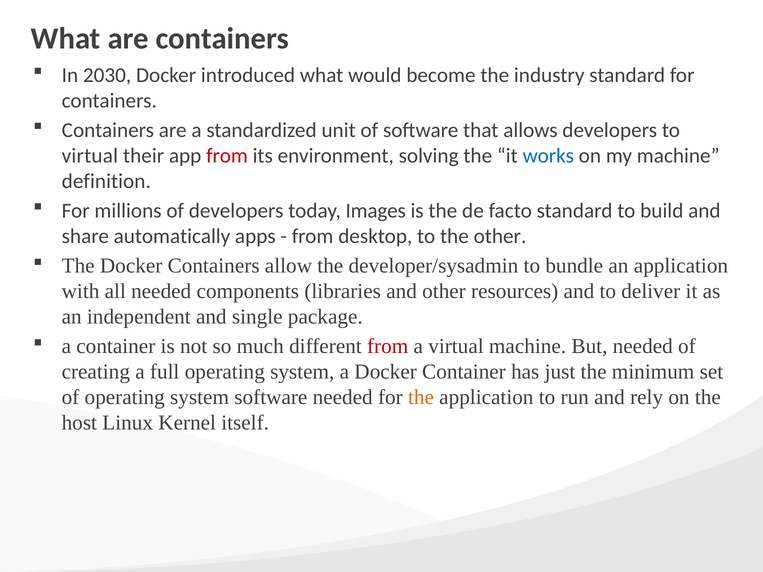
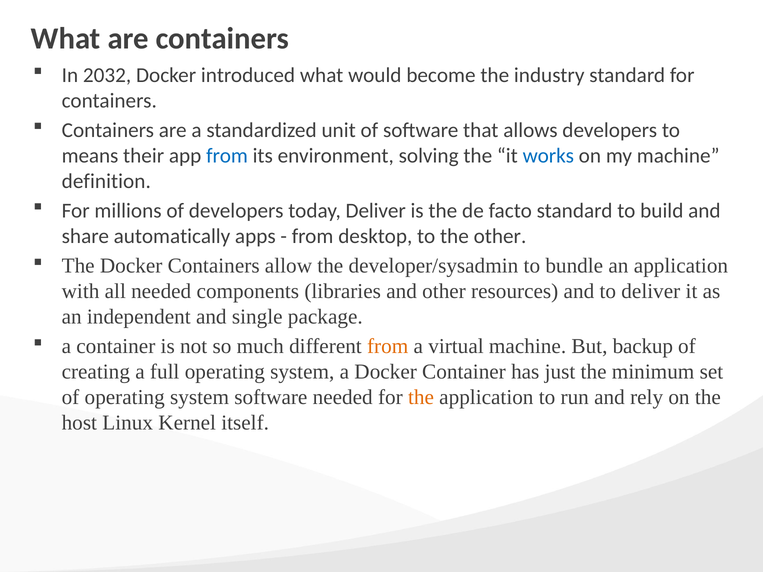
2030: 2030 -> 2032
virtual at (90, 156): virtual -> means
from at (227, 156) colour: red -> blue
today Images: Images -> Deliver
from at (388, 347) colour: red -> orange
But needed: needed -> backup
